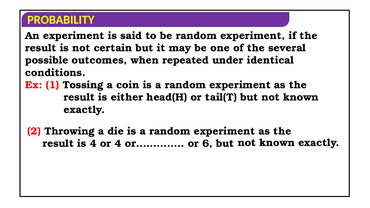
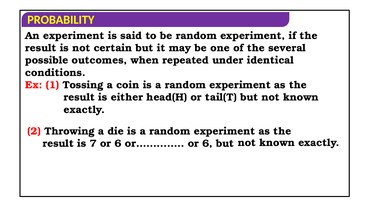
is 4: 4 -> 7
4 at (118, 144): 4 -> 6
